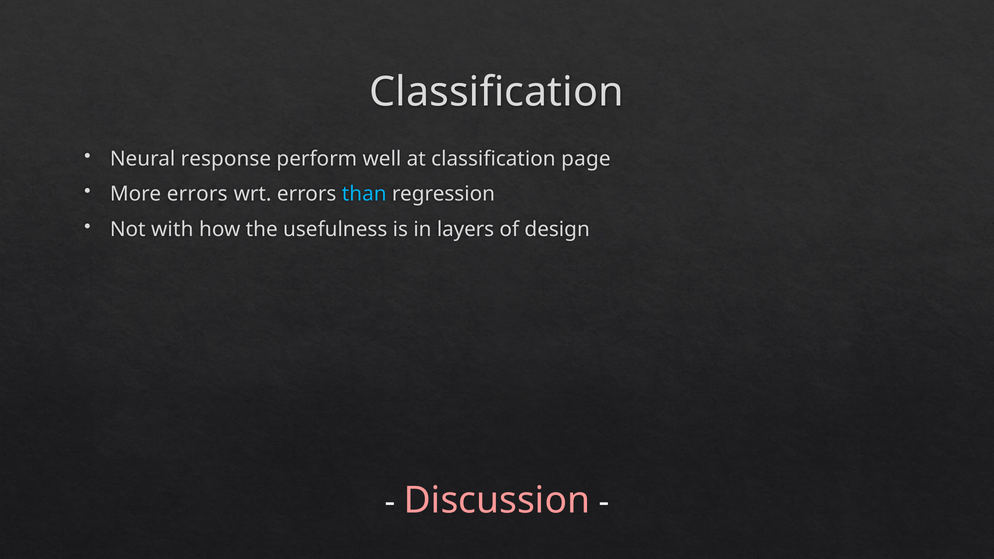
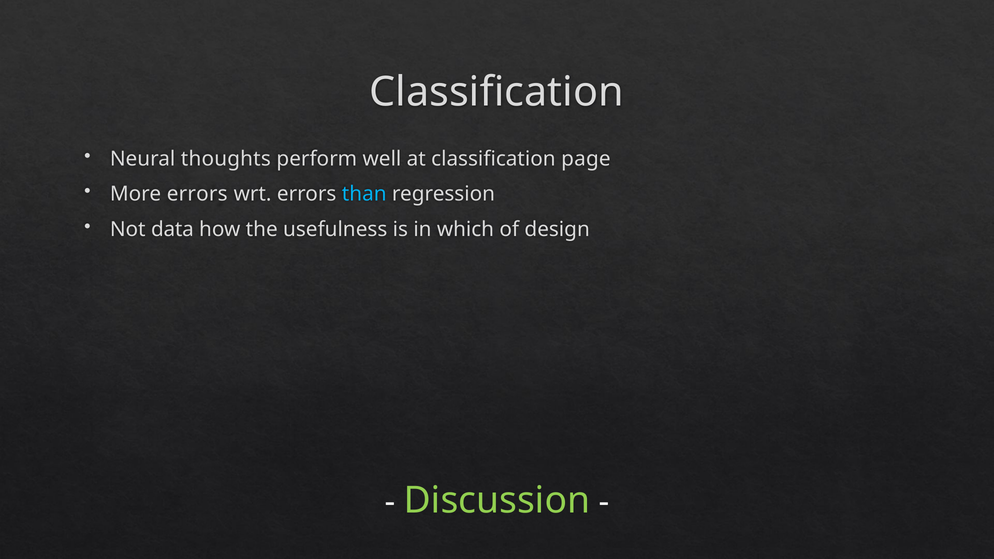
response: response -> thoughts
with: with -> data
layers: layers -> which
Discussion colour: pink -> light green
